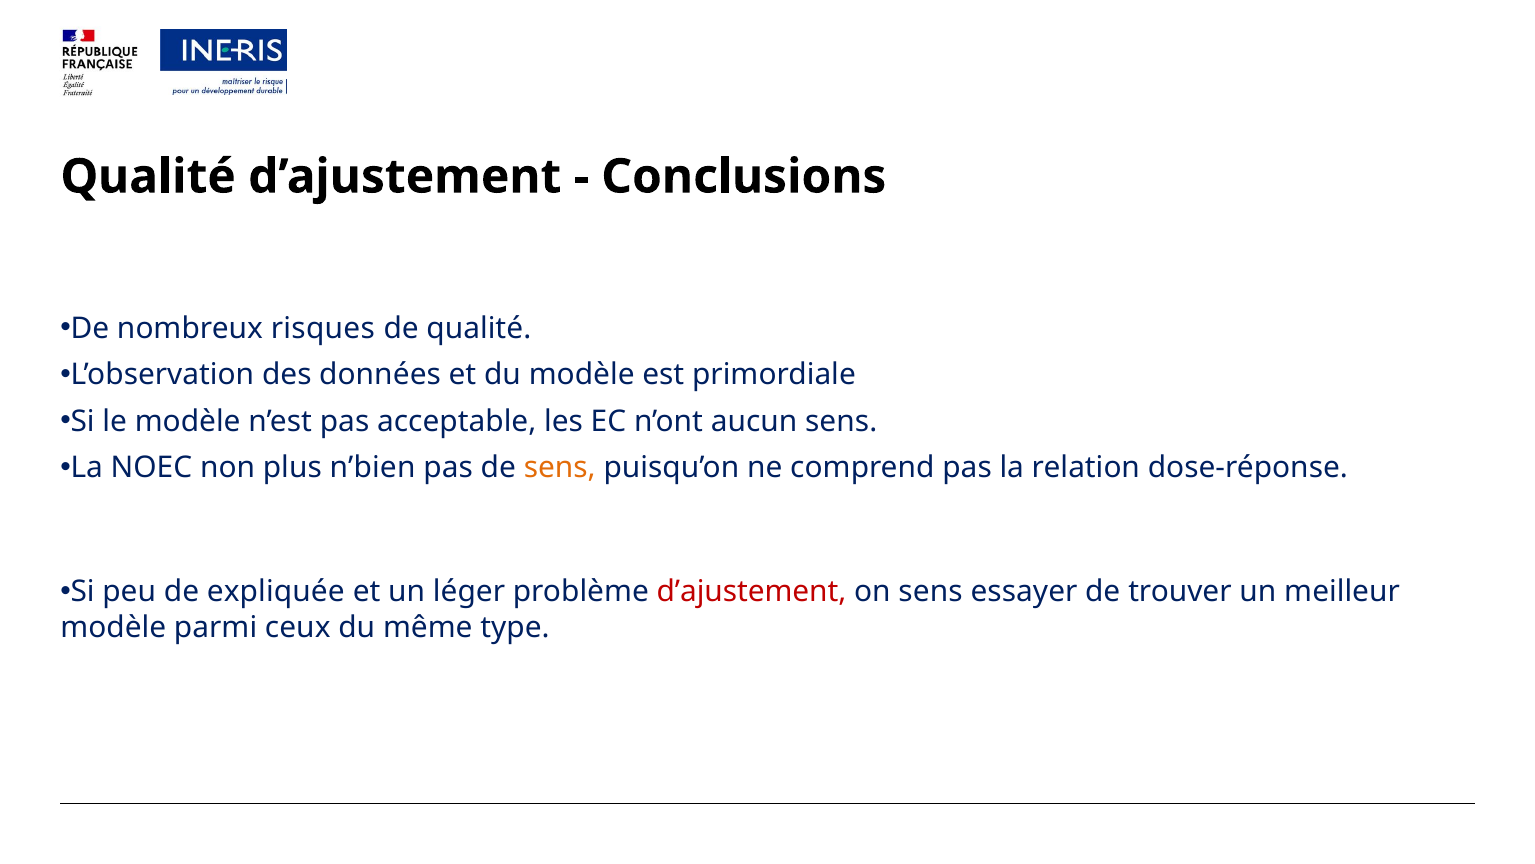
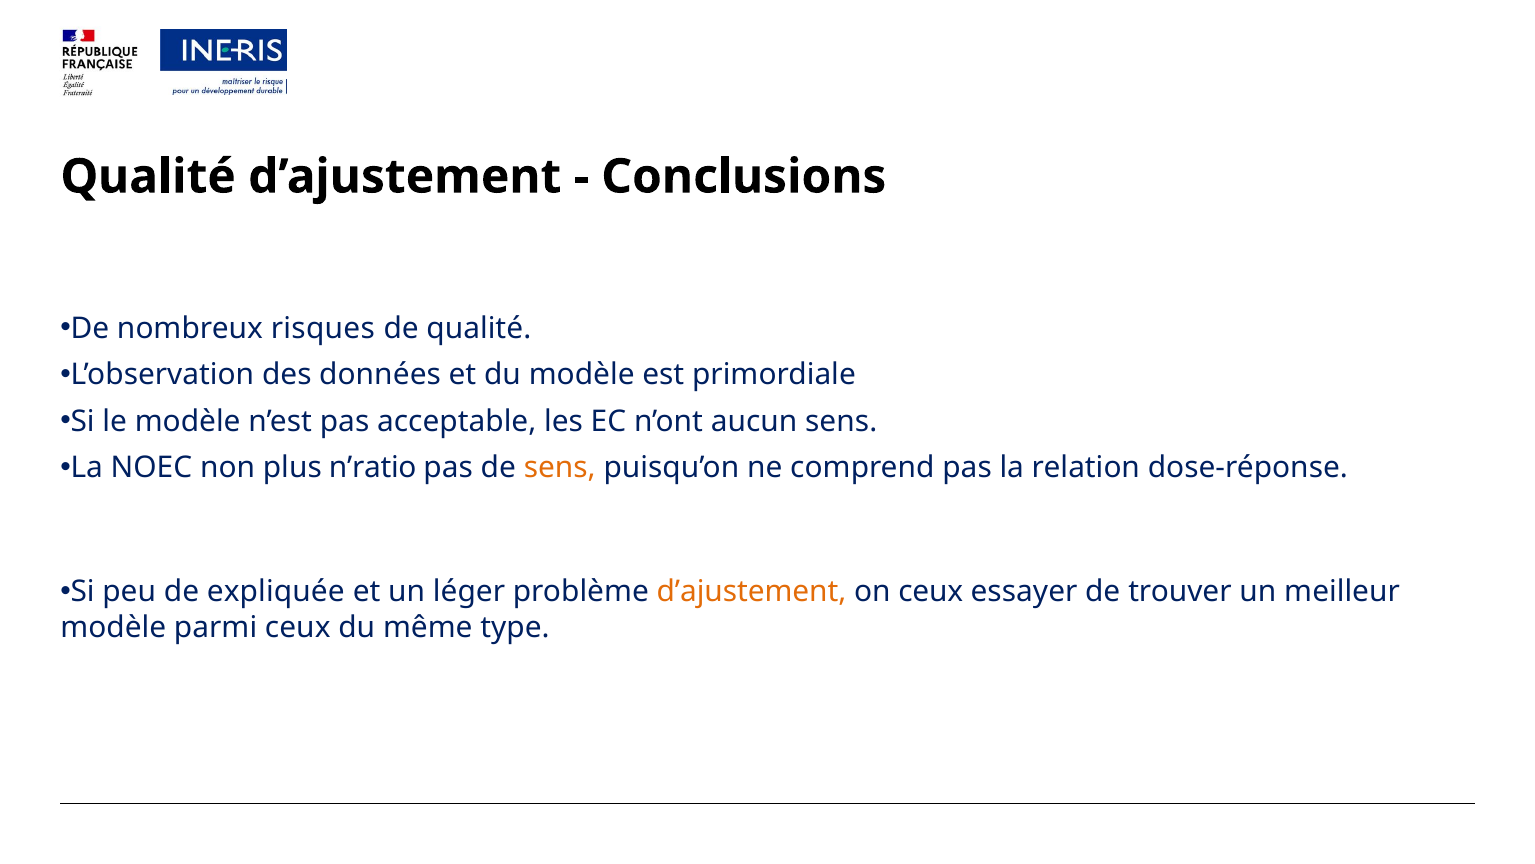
n’bien: n’bien -> n’ratio
d’ajustement at (752, 592) colour: red -> orange
on sens: sens -> ceux
